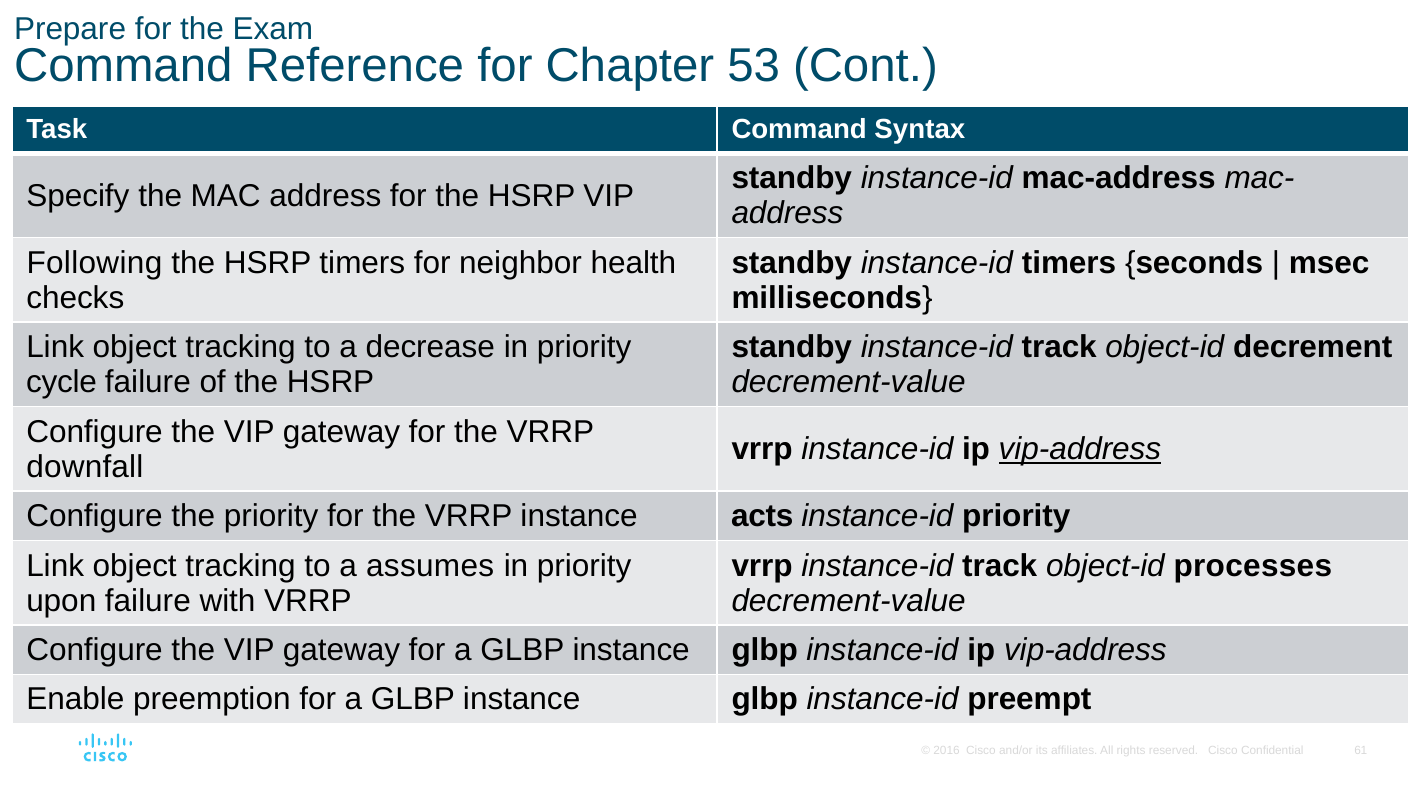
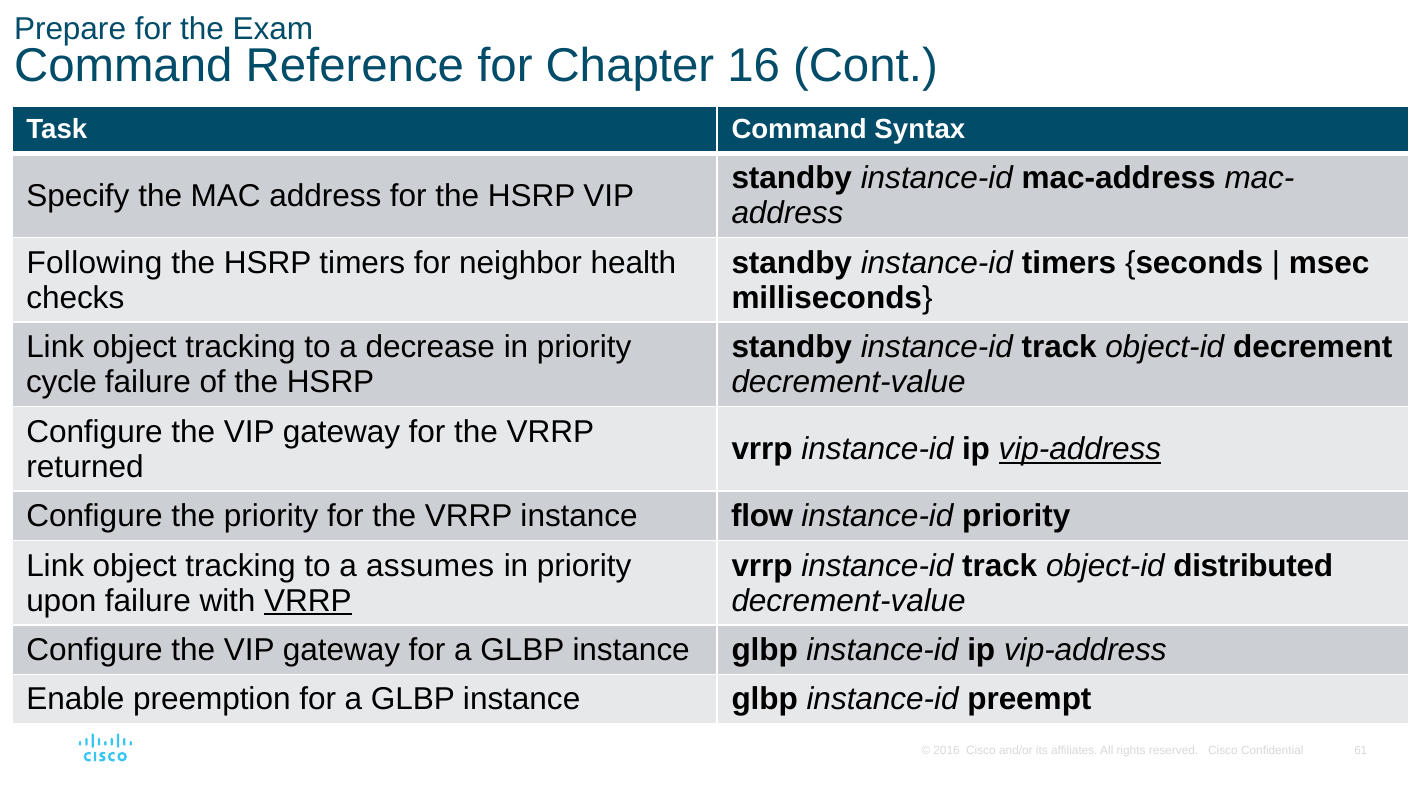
53: 53 -> 16
downfall: downfall -> returned
acts: acts -> flow
processes: processes -> distributed
VRRP at (308, 600) underline: none -> present
